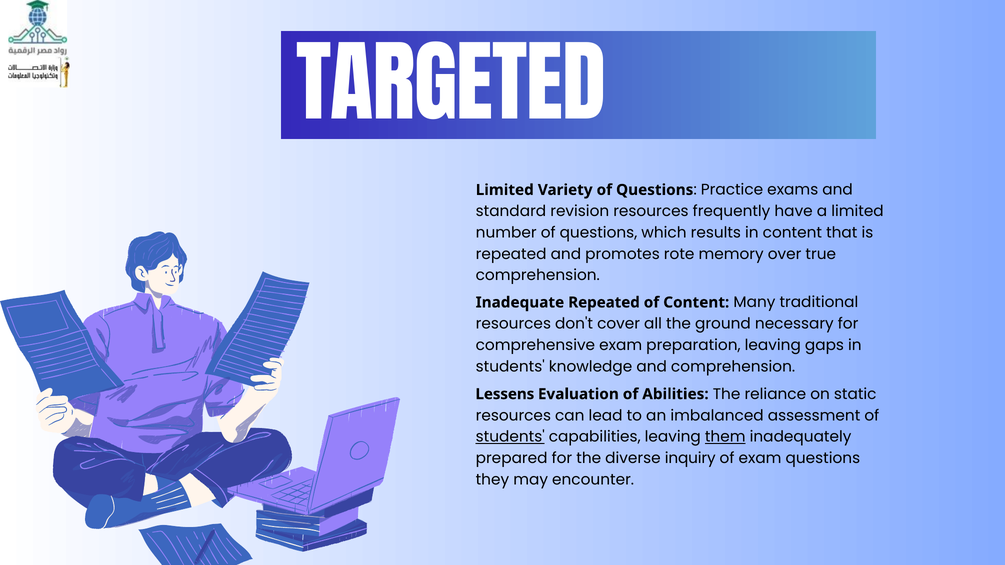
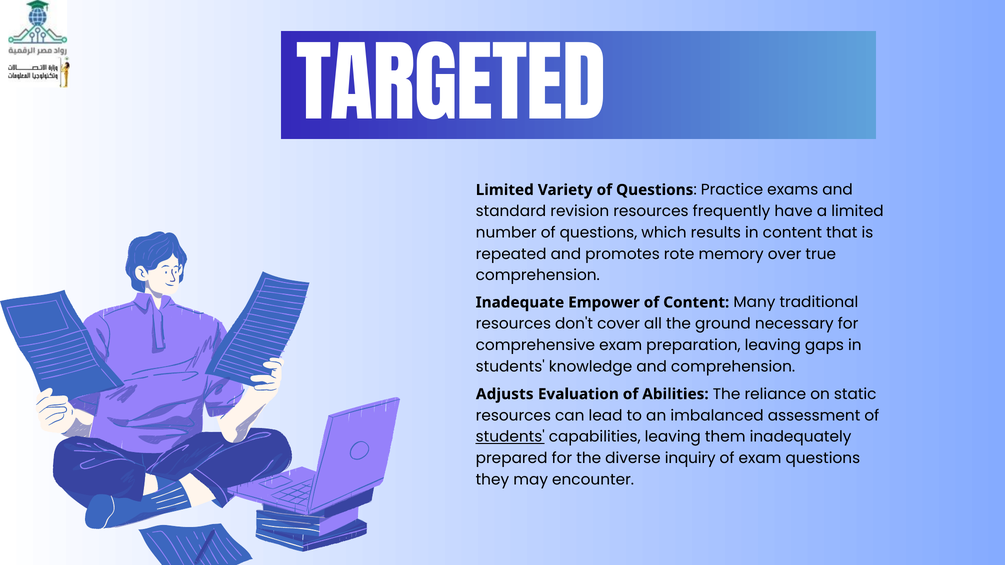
Inadequate Repeated: Repeated -> Empower
Lessens: Lessens -> Adjusts
them underline: present -> none
